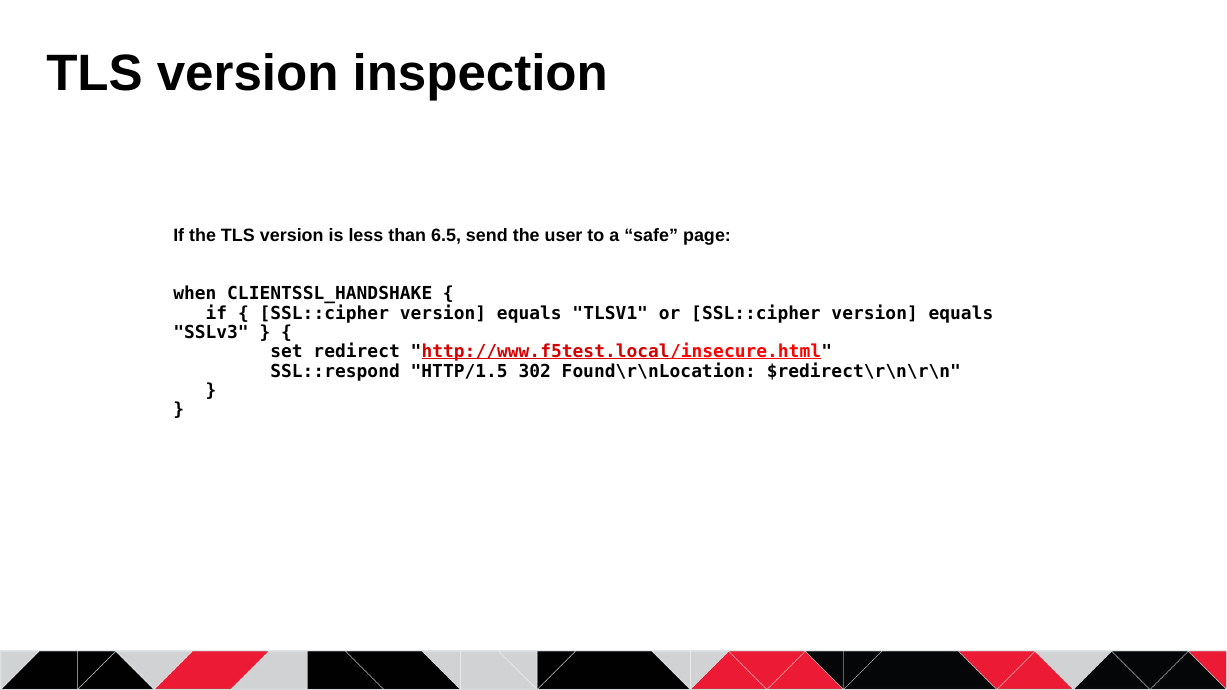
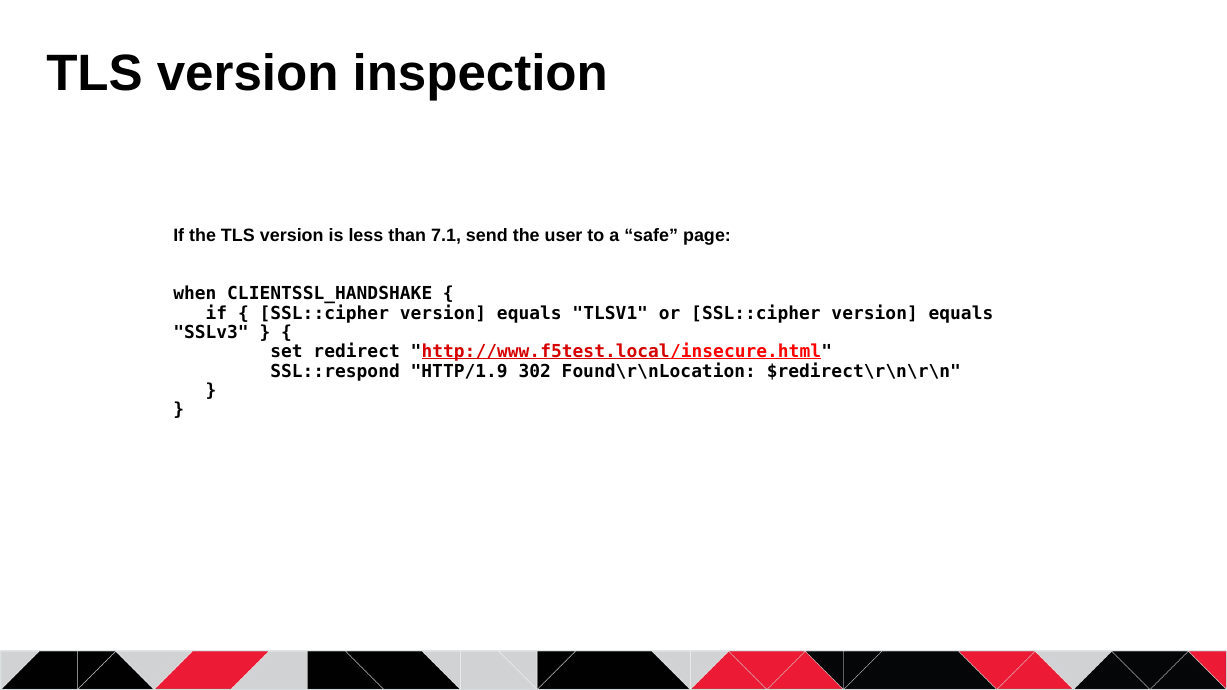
6.5: 6.5 -> 7.1
HTTP/1.5: HTTP/1.5 -> HTTP/1.9
